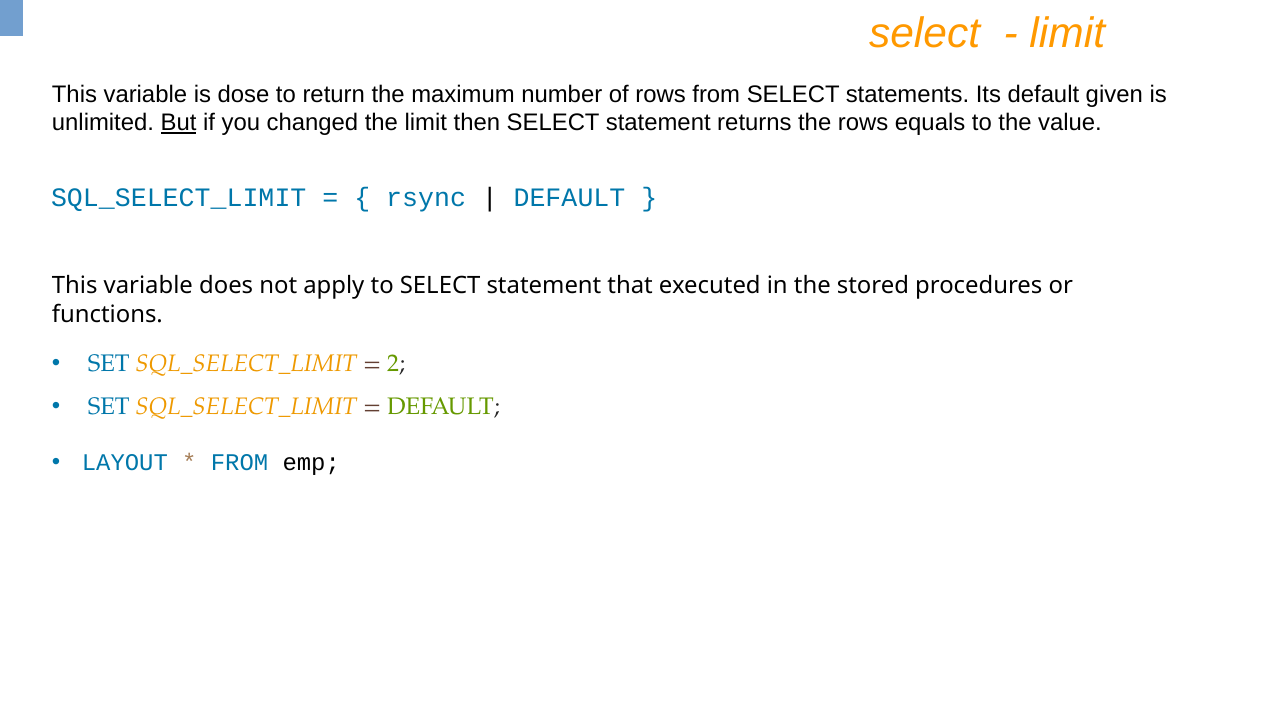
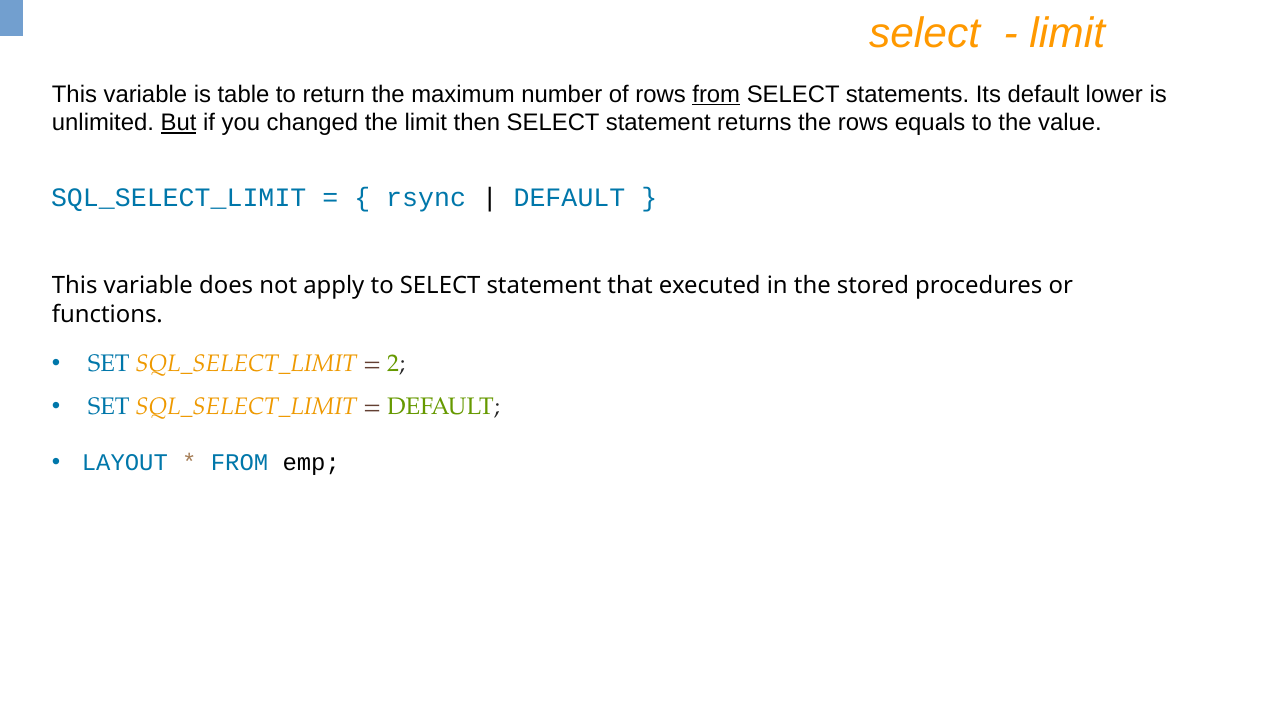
dose: dose -> table
from at (716, 94) underline: none -> present
given: given -> lower
